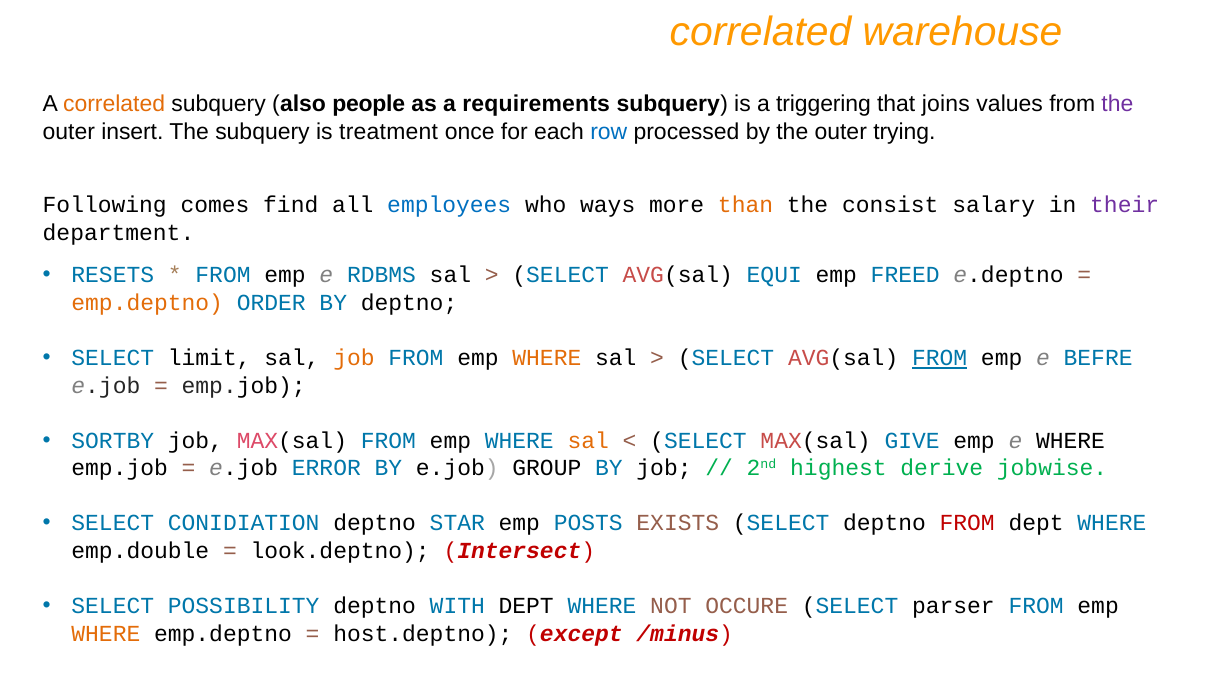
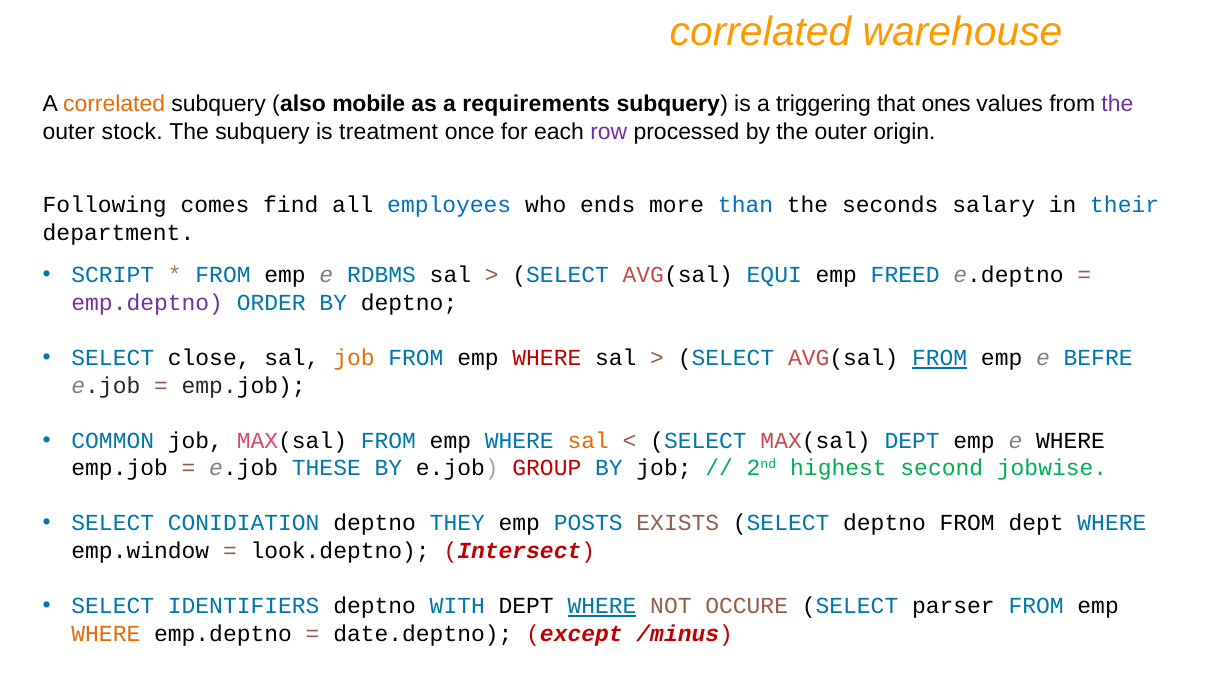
people: people -> mobile
joins: joins -> ones
insert: insert -> stock
row colour: blue -> purple
trying: trying -> origin
ways: ways -> ends
than colour: orange -> blue
consist: consist -> seconds
their colour: purple -> blue
RESETS: RESETS -> SCRIPT
emp.deptno at (147, 303) colour: orange -> purple
limit: limit -> close
WHERE at (547, 358) colour: orange -> red
SORTBY: SORTBY -> COMMON
MAX(sal GIVE: GIVE -> DEPT
ERROR: ERROR -> THESE
GROUP colour: black -> red
derive: derive -> second
STAR: STAR -> THEY
FROM at (967, 523) colour: red -> black
emp.double: emp.double -> emp.window
POSSIBILITY: POSSIBILITY -> IDENTIFIERS
WHERE at (602, 606) underline: none -> present
host.deptno: host.deptno -> date.deptno
